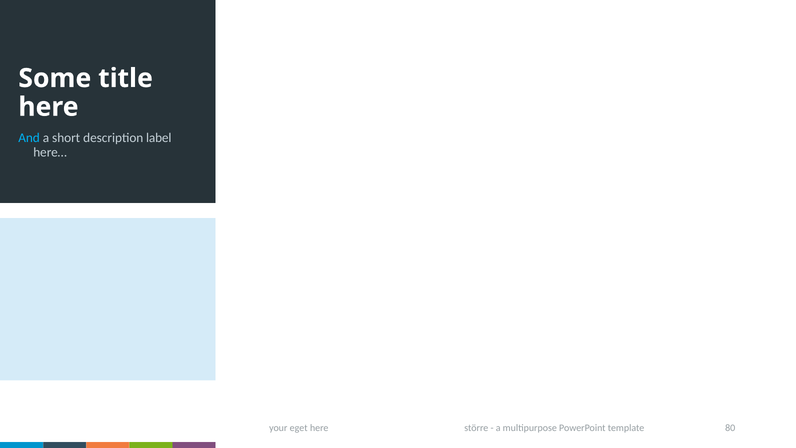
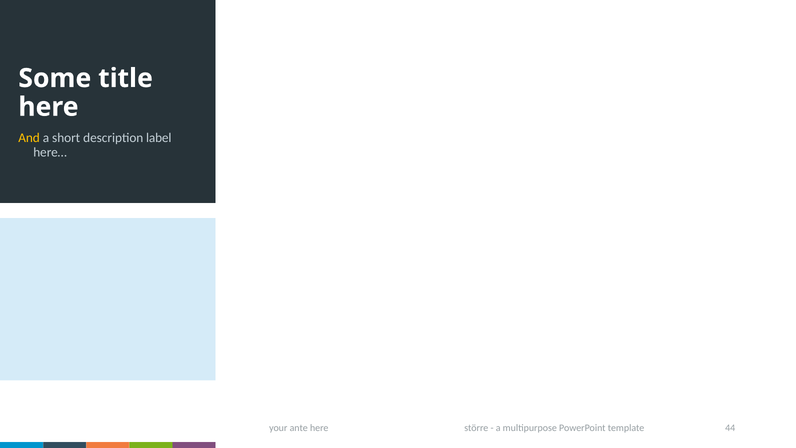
And colour: light blue -> yellow
80: 80 -> 44
eget: eget -> ante
